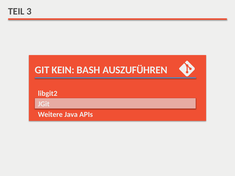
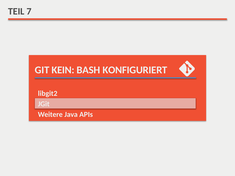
3: 3 -> 7
AUSZUFÜHREN: AUSZUFÜHREN -> KONFIGURIERT
